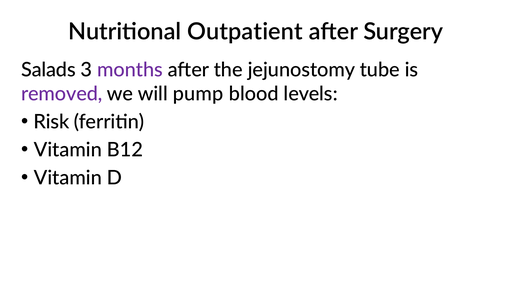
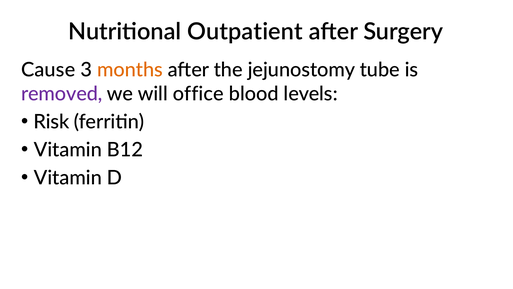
Salads: Salads -> Cause
months colour: purple -> orange
pump: pump -> office
